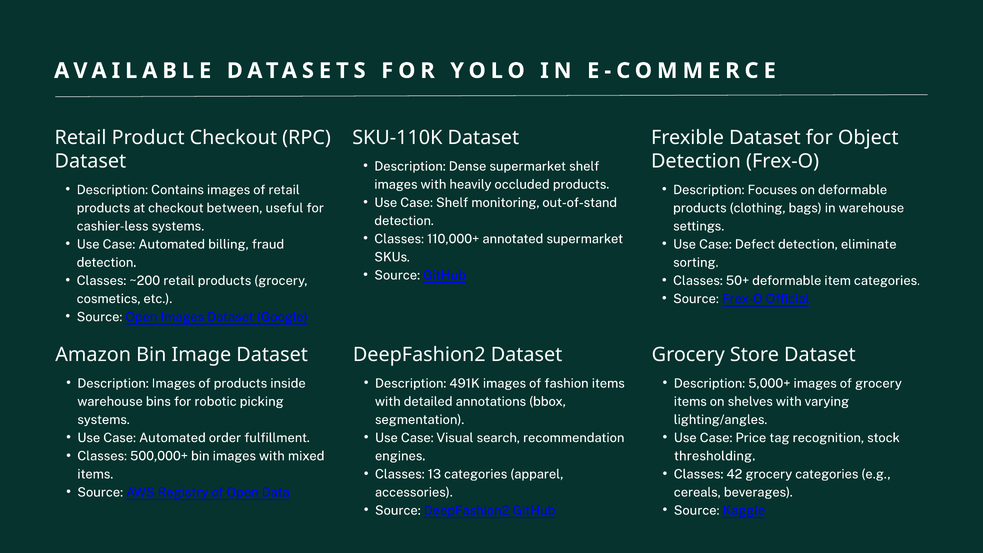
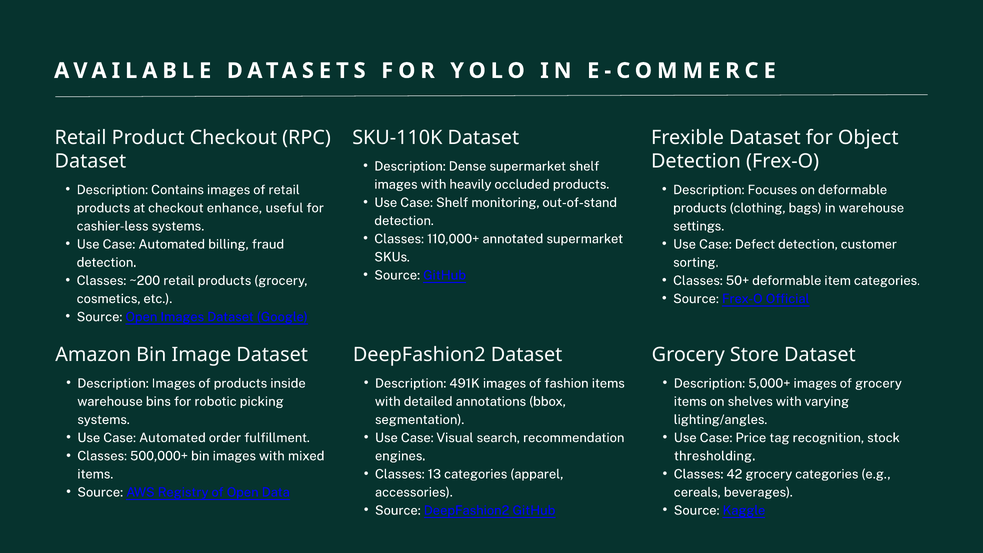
between: between -> enhance
eliminate: eliminate -> customer
